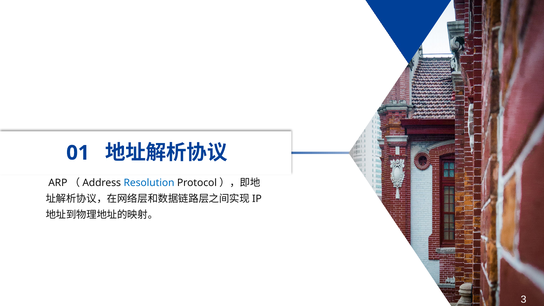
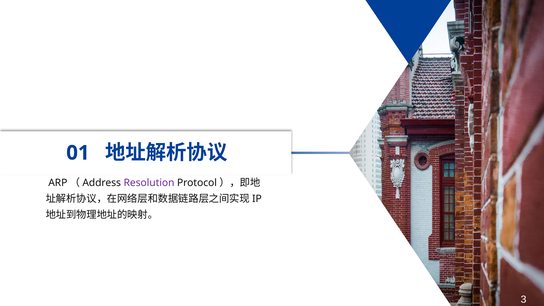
Resolution colour: blue -> purple
